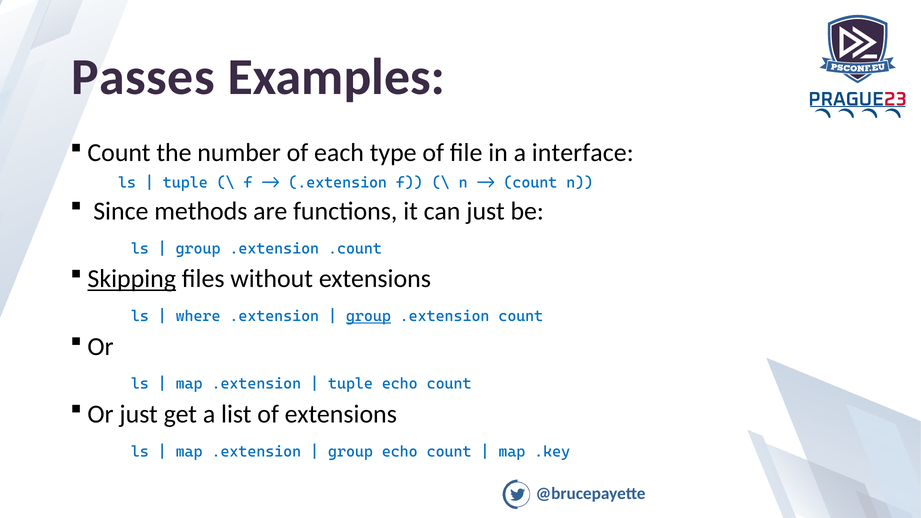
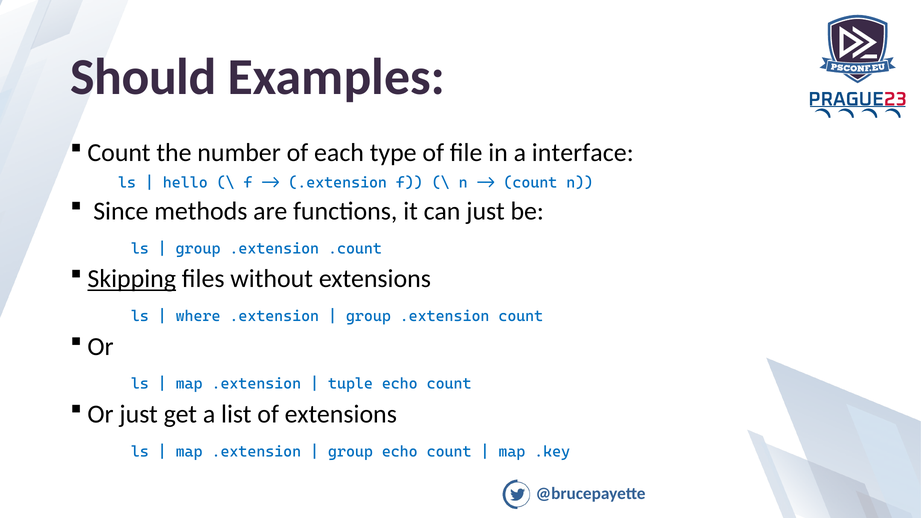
Passes: Passes -> Should
tuple at (185, 183): tuple -> hello
group at (368, 316) underline: present -> none
